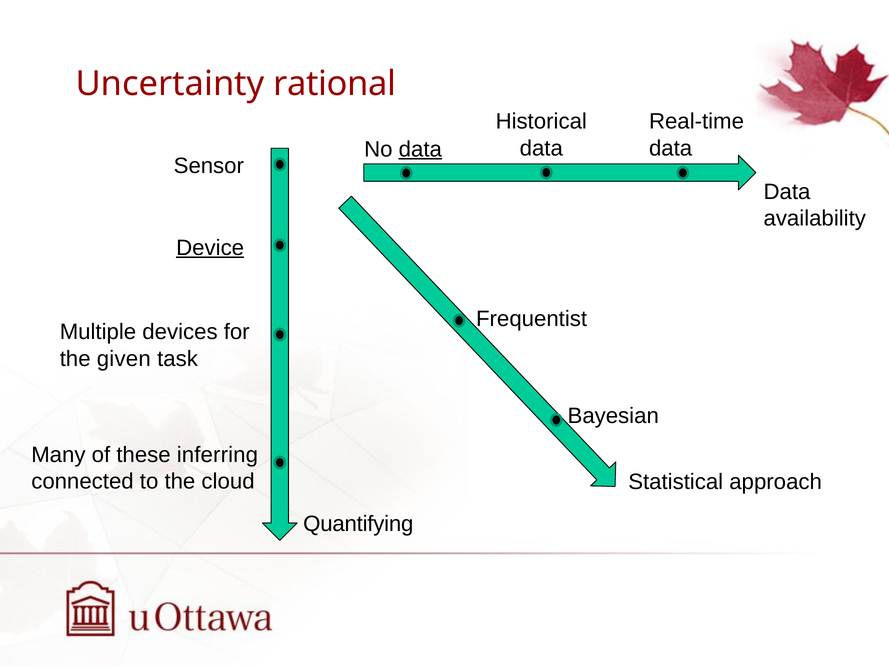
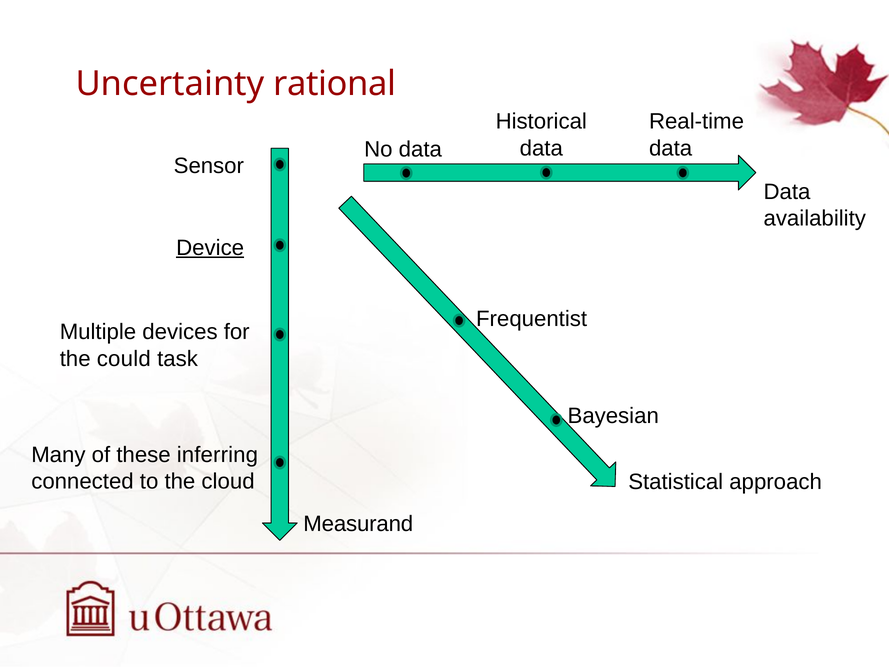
data at (420, 149) underline: present -> none
given: given -> could
Quantifying: Quantifying -> Measurand
